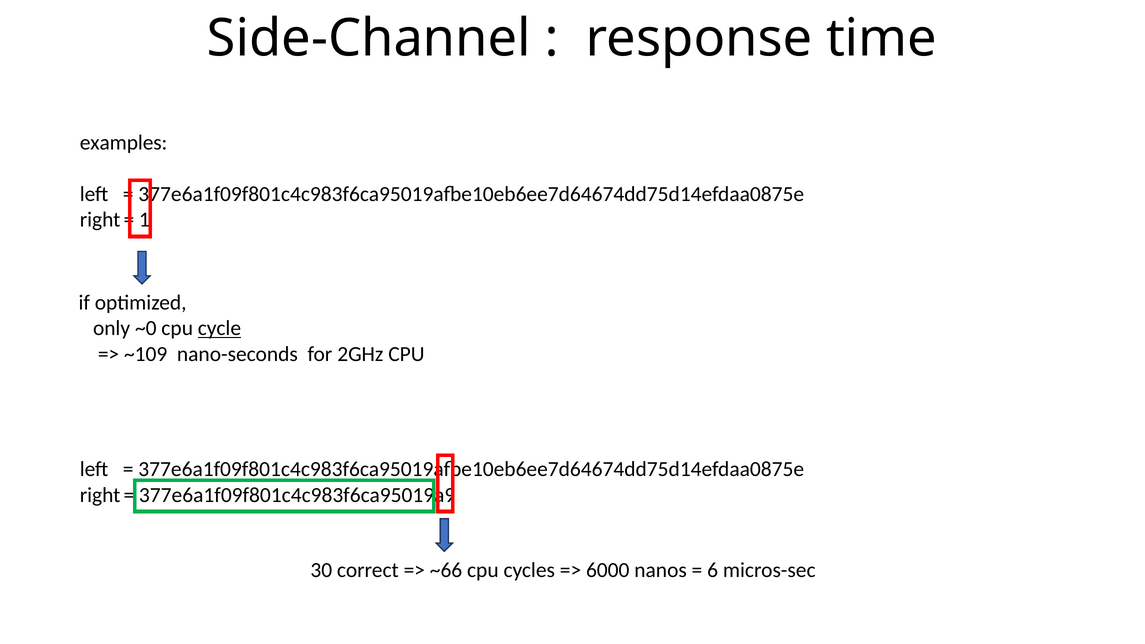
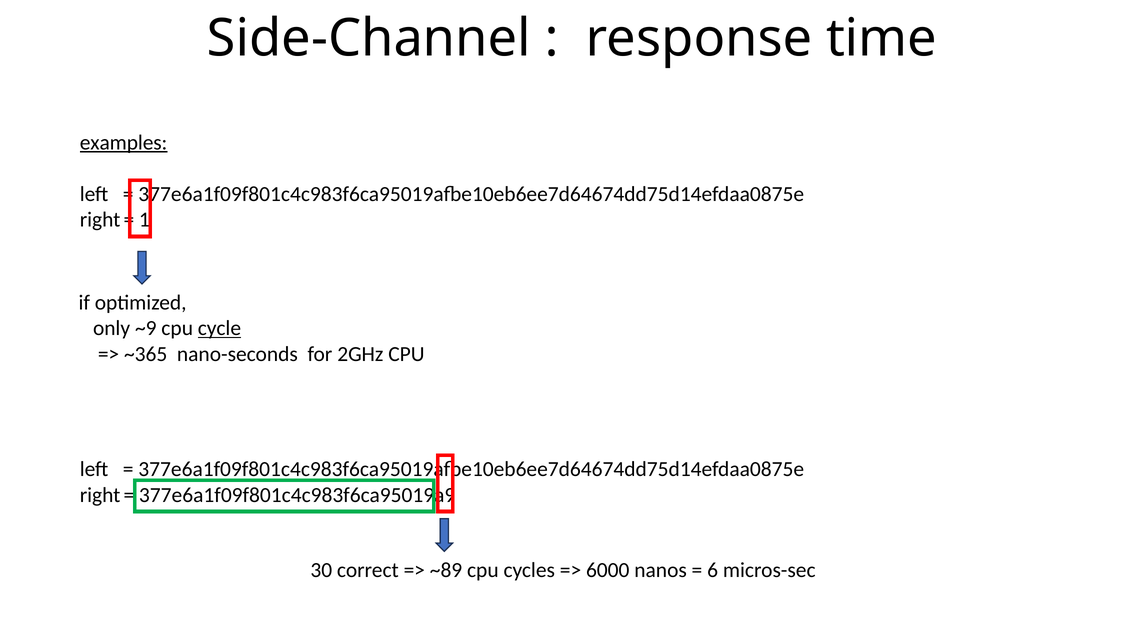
examples underline: none -> present
~0: ~0 -> ~9
~109: ~109 -> ~365
~66: ~66 -> ~89
